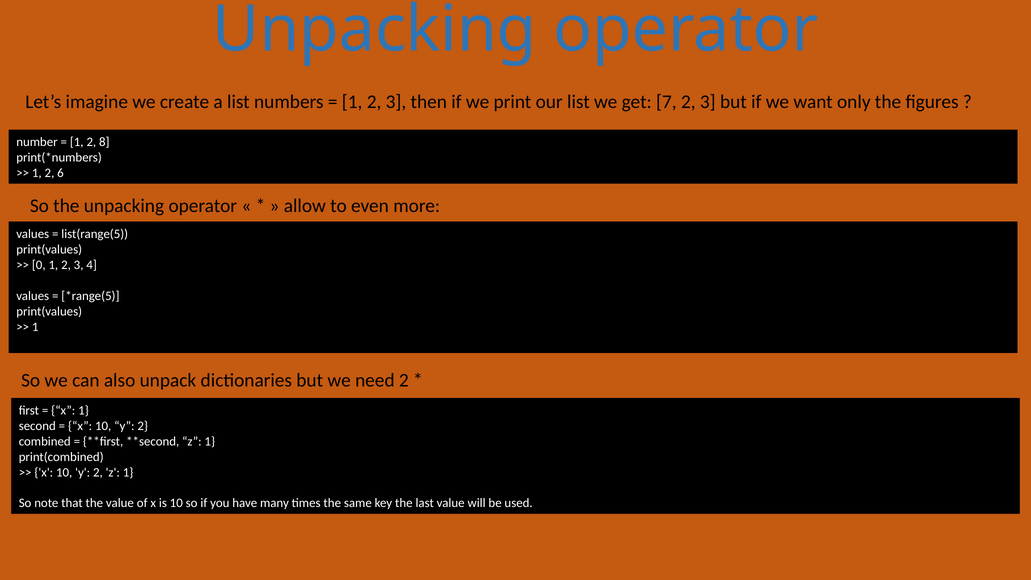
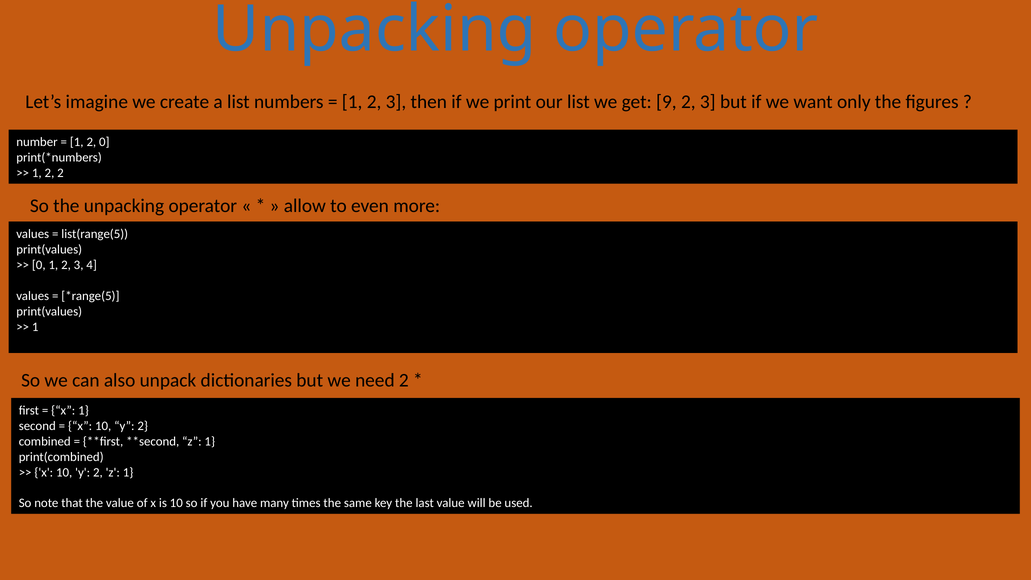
7: 7 -> 9
2 8: 8 -> 0
2 6: 6 -> 2
